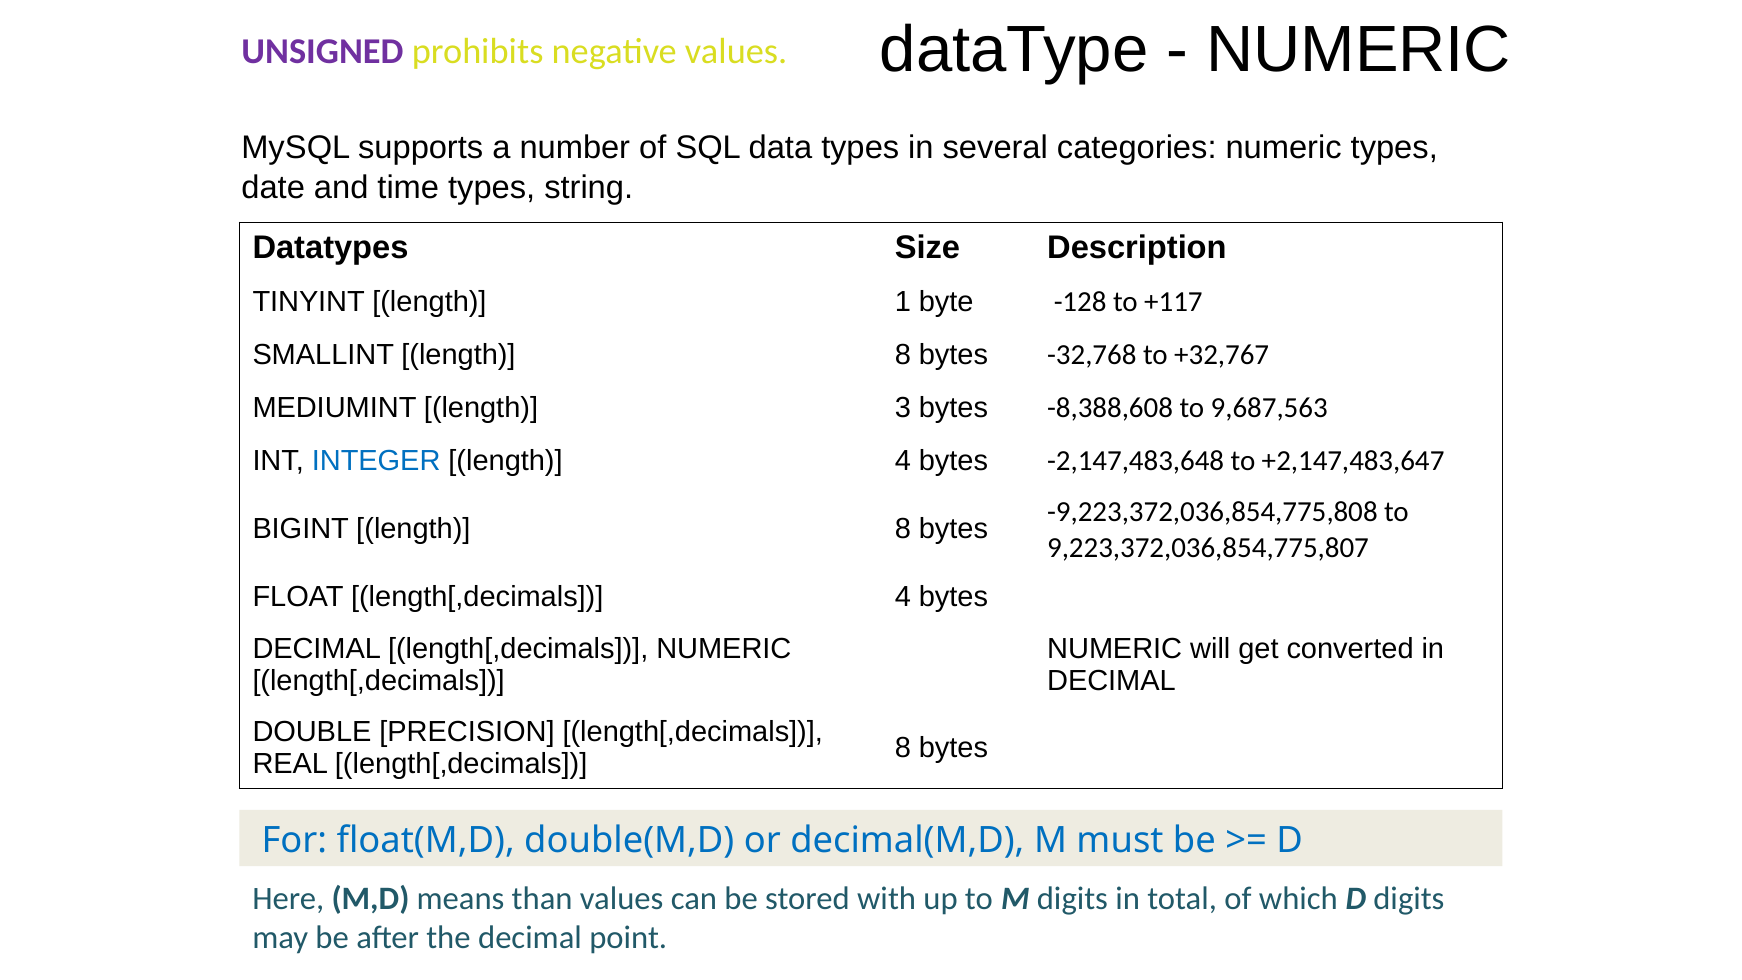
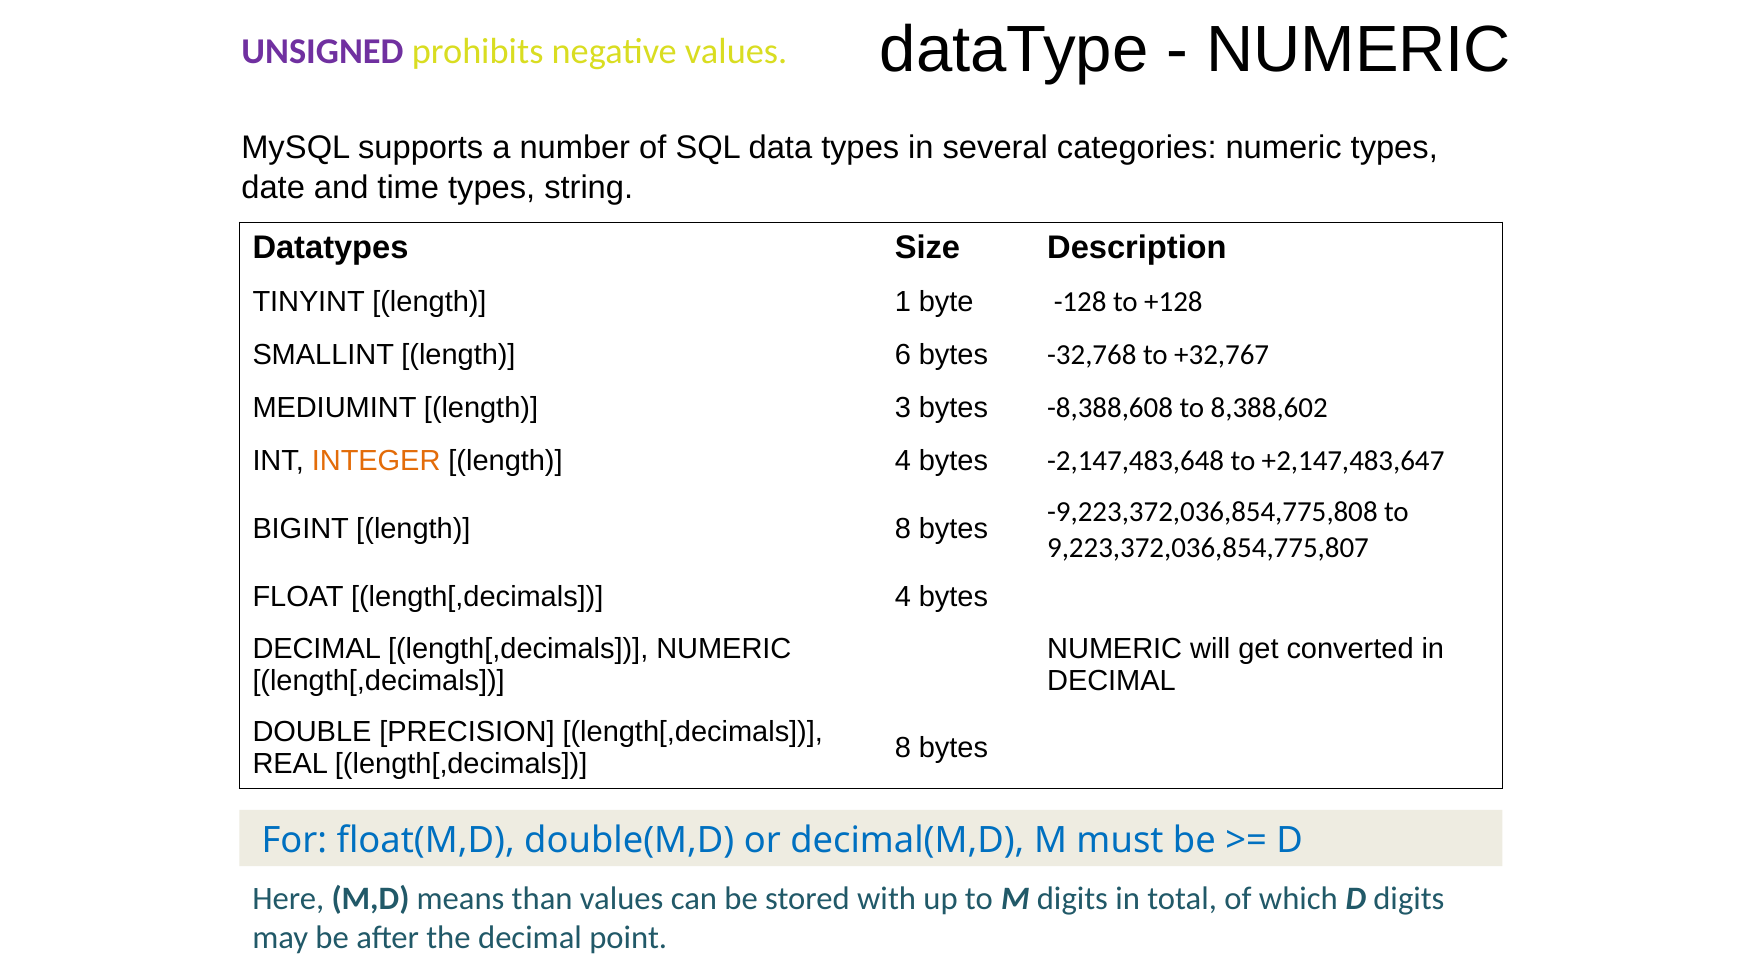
+117: +117 -> +128
SMALLINT length 8: 8 -> 6
9,687,563: 9,687,563 -> 8,388,602
INTEGER colour: blue -> orange
